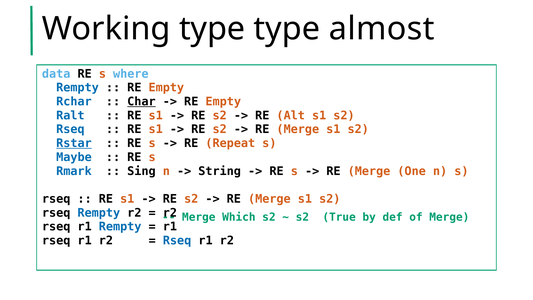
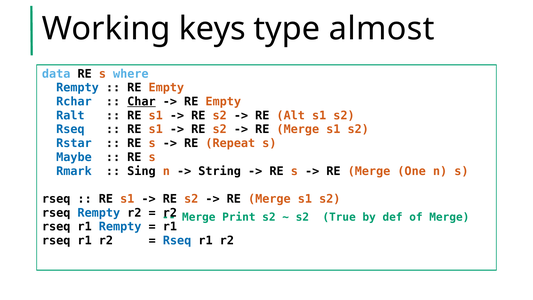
Working type: type -> keys
Rstar underline: present -> none
Which: Which -> Print
